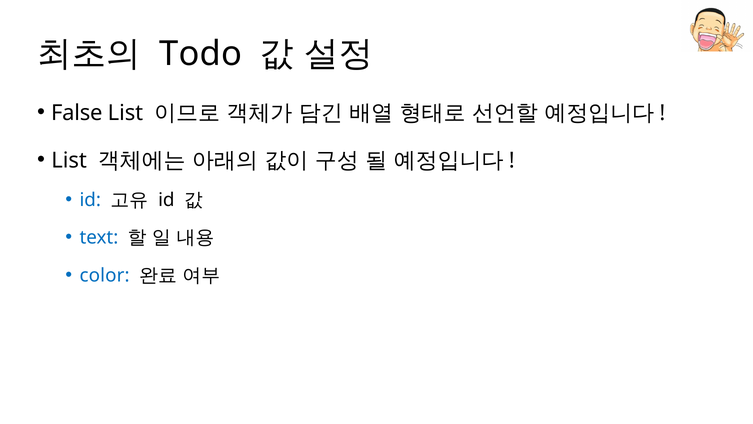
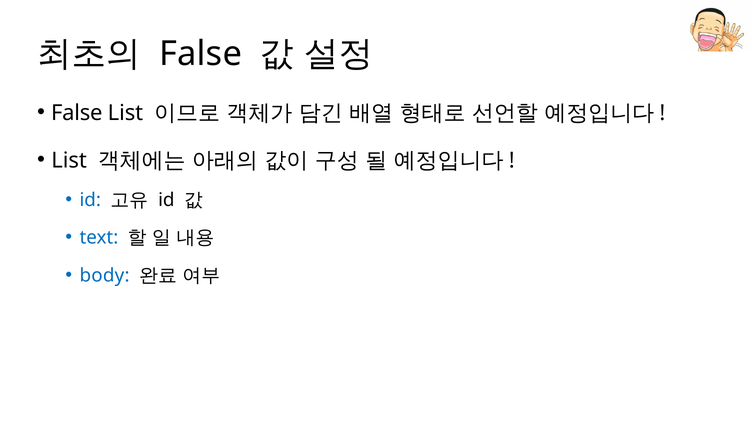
Todo at (201, 54): Todo -> False
color: color -> body
